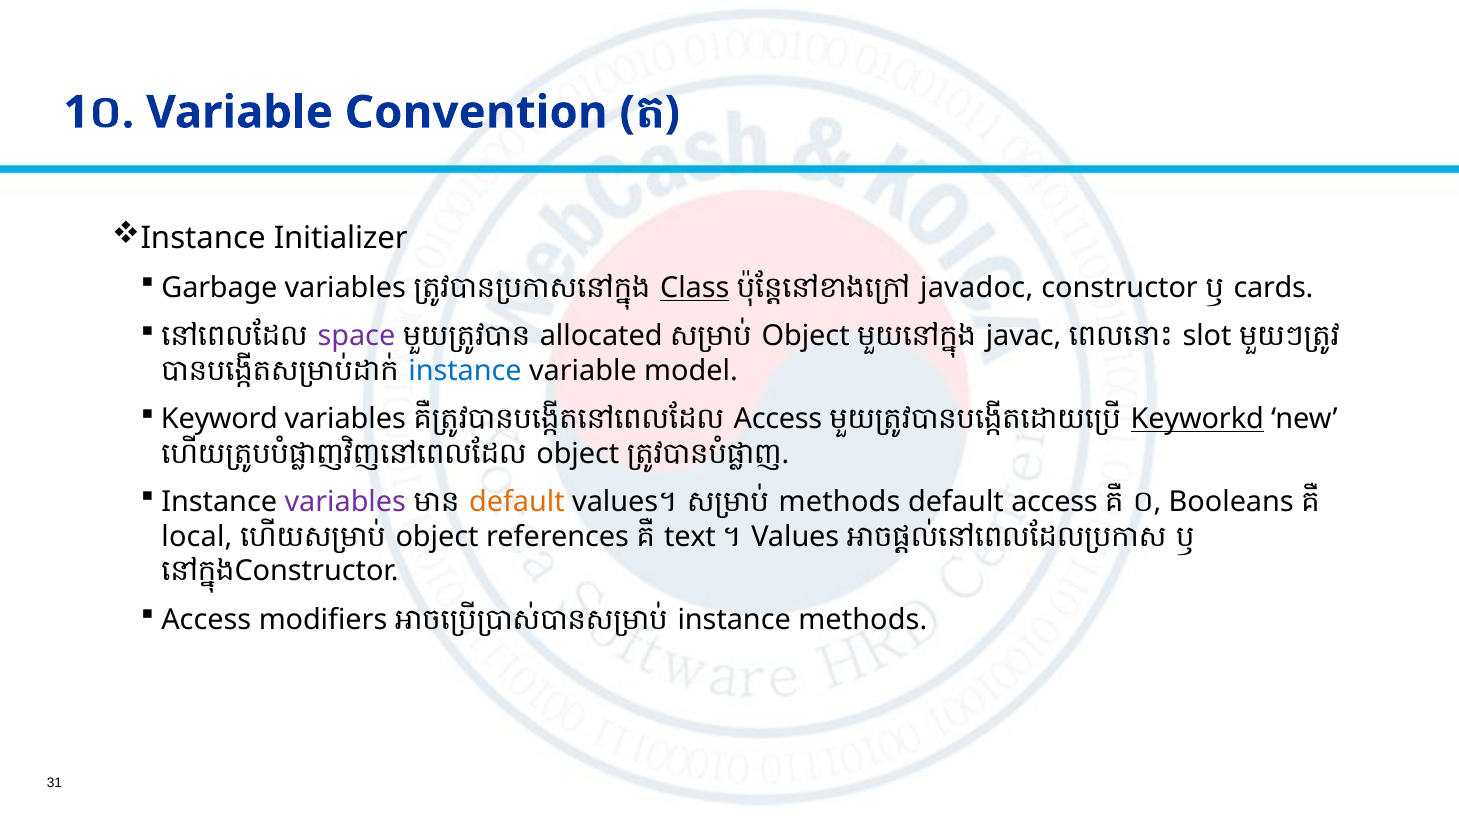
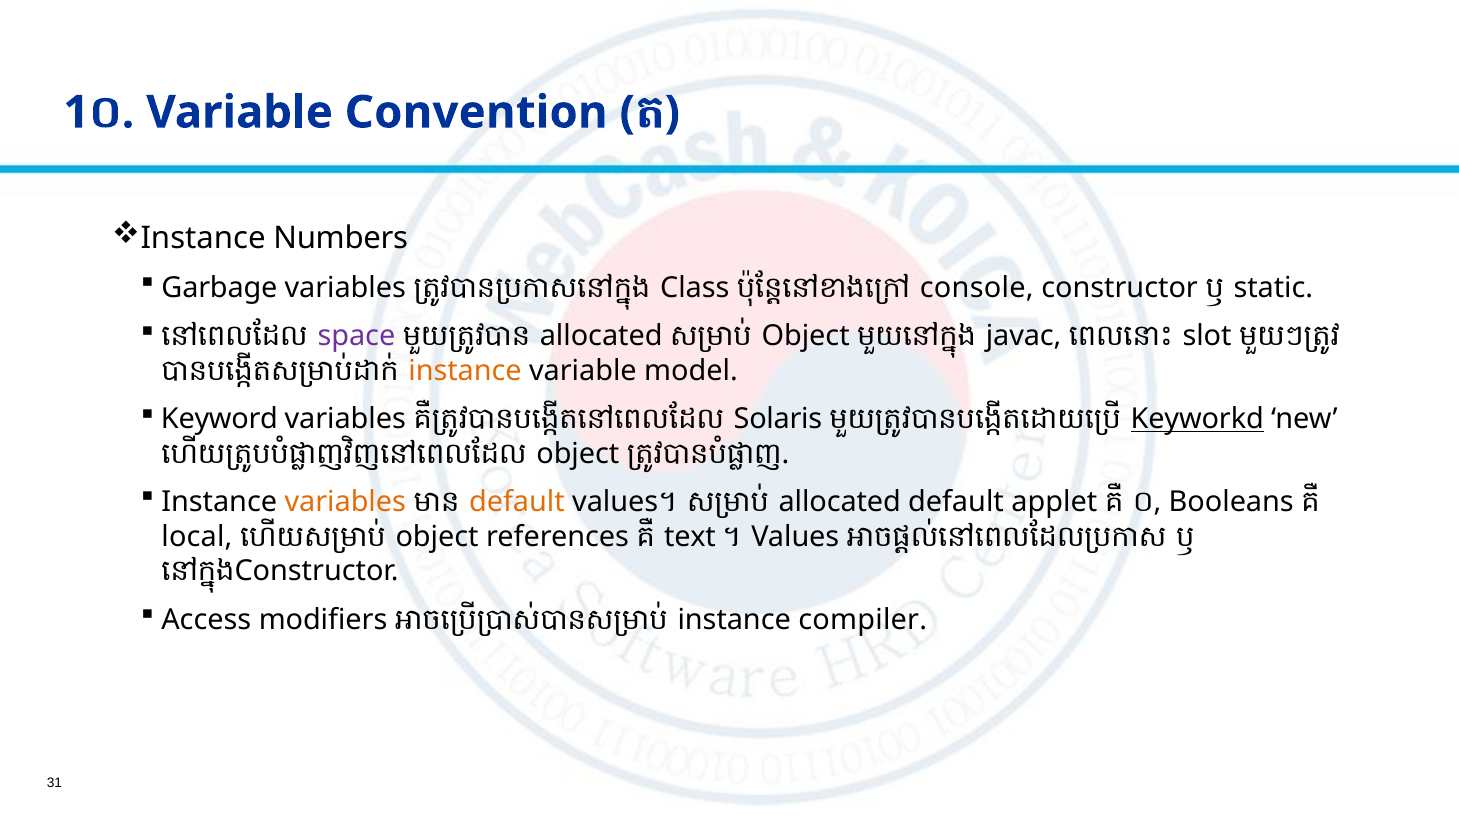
Initializer: Initializer -> Numbers
Class underline: present -> none
javadoc: javadoc -> console
cards: cards -> static
instance at (465, 371) colour: blue -> orange
Access at (778, 419): Access -> Solaris
variables at (345, 502) colour: purple -> orange
methods at (840, 502): methods -> allocated
default access: access -> applet
instance methods: methods -> compiler
